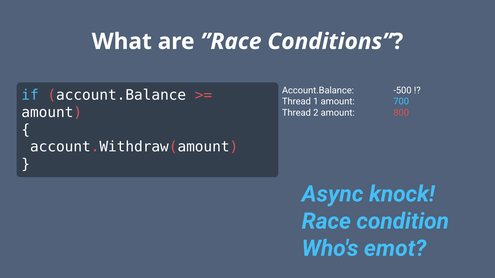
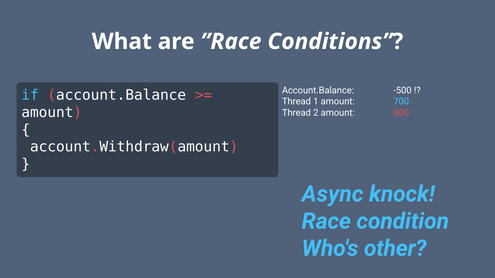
emot: emot -> other
